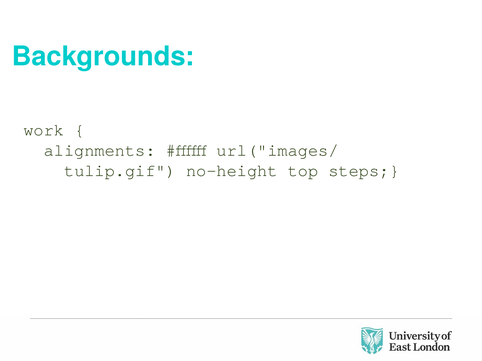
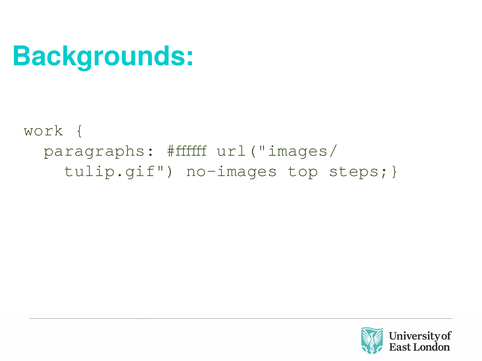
alignments: alignments -> paragraphs
no-height: no-height -> no-images
